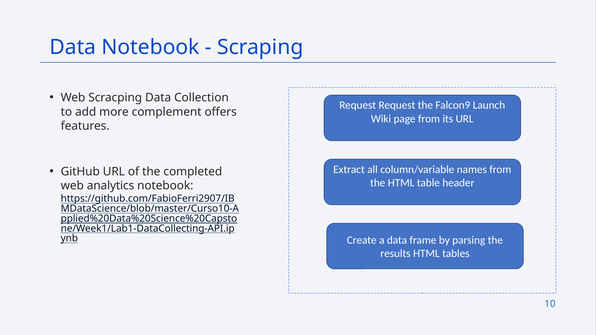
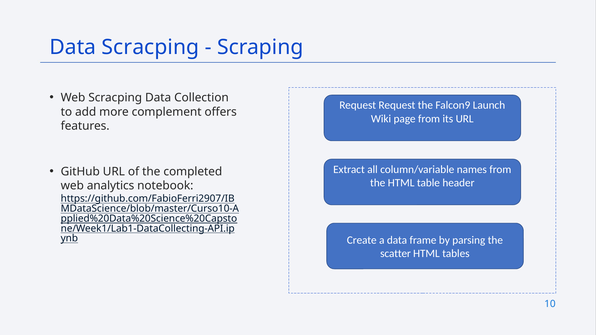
Data Notebook: Notebook -> Scracping
results: results -> scatter
